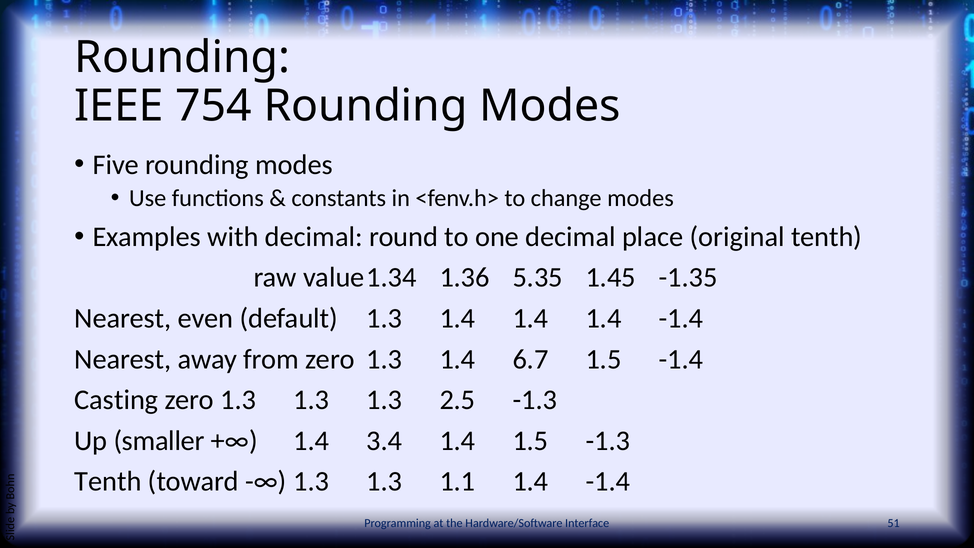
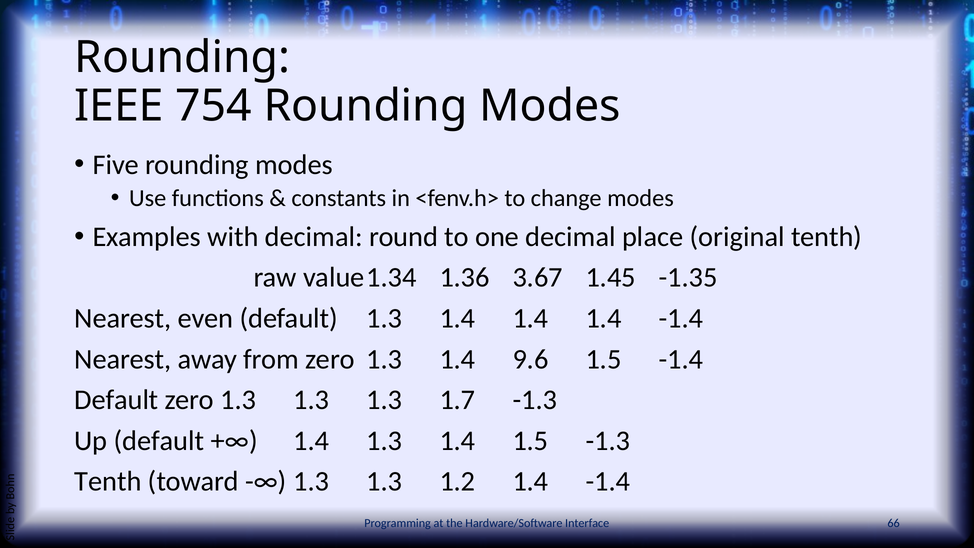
5.35: 5.35 -> 3.67
6.7: 6.7 -> 9.6
Casting at (116, 400): Casting -> Default
2.5: 2.5 -> 1.7
Up smaller: smaller -> default
1.4 3.4: 3.4 -> 1.3
1.1: 1.1 -> 1.2
51: 51 -> 66
